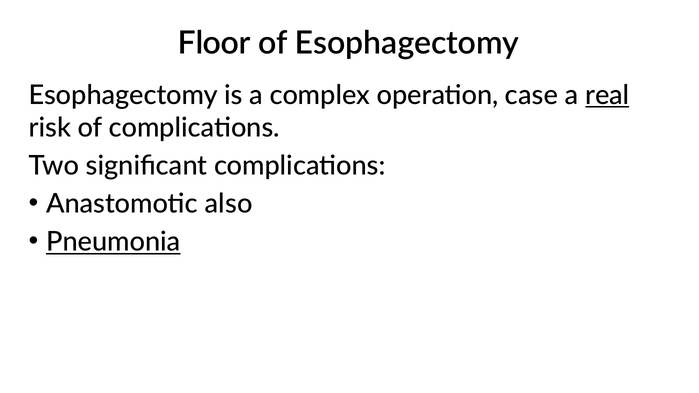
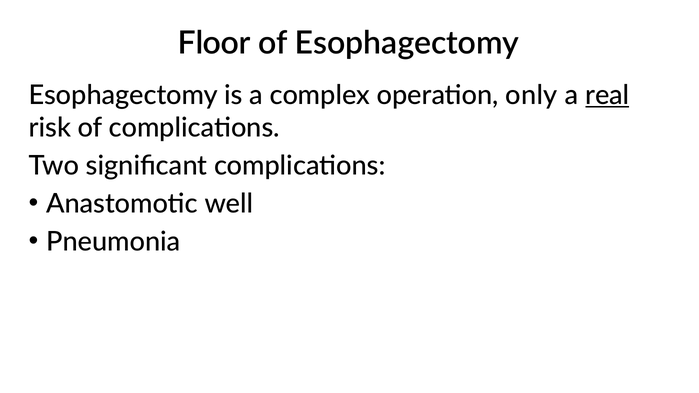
case: case -> only
also: also -> well
Pneumonia underline: present -> none
